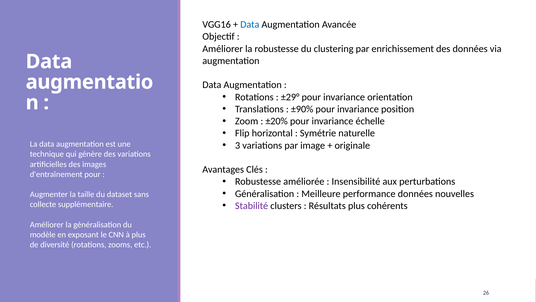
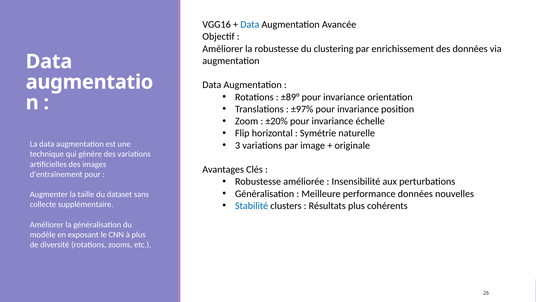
±29°: ±29° -> ±89°
±90%: ±90% -> ±97%
Stabilité colour: purple -> blue
